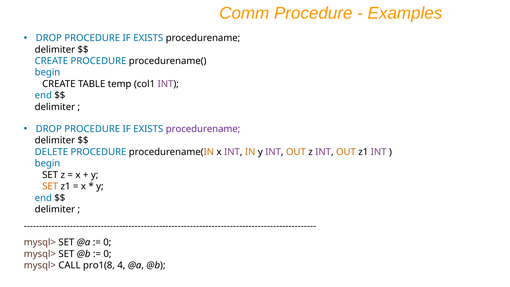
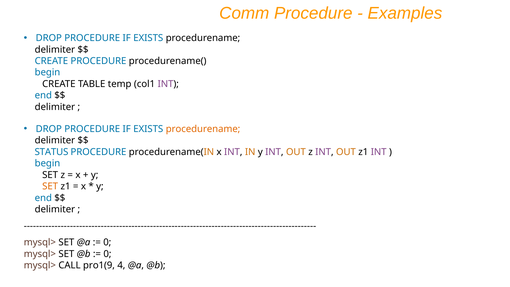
procedurename at (203, 129) colour: purple -> orange
DELETE: DELETE -> STATUS
pro1(8: pro1(8 -> pro1(9
